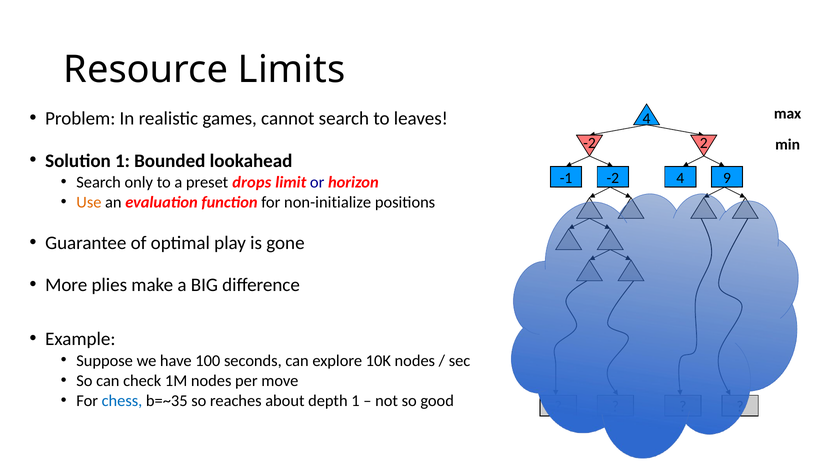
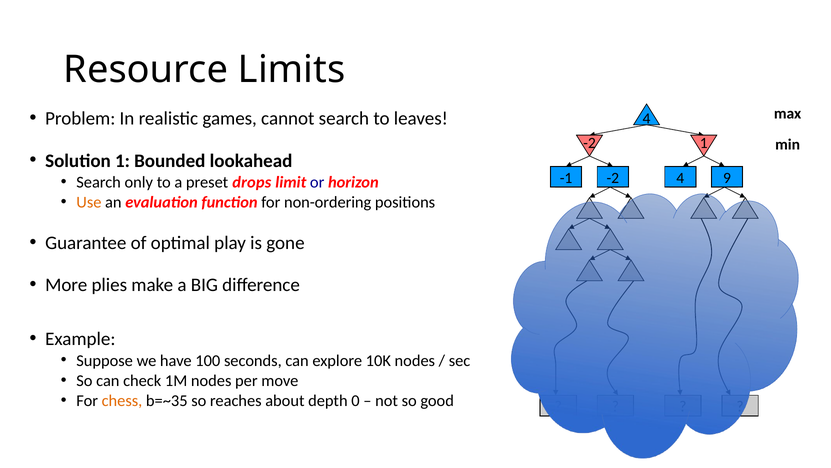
-2 2: 2 -> 1
non-initialize: non-initialize -> non-ordering
chess colour: blue -> orange
depth 1: 1 -> 0
